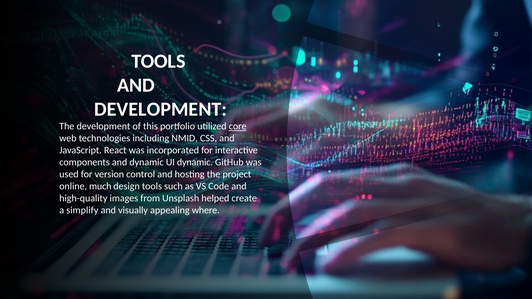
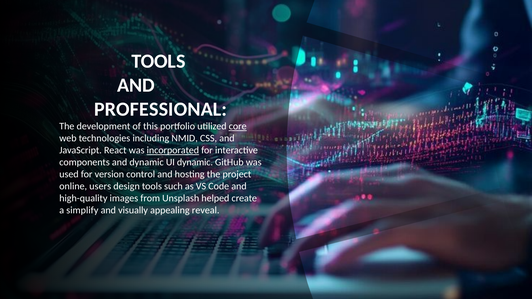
DEVELOPMENT at (161, 109): DEVELOPMENT -> PROFESSIONAL
incorporated underline: none -> present
much: much -> users
where: where -> reveal
